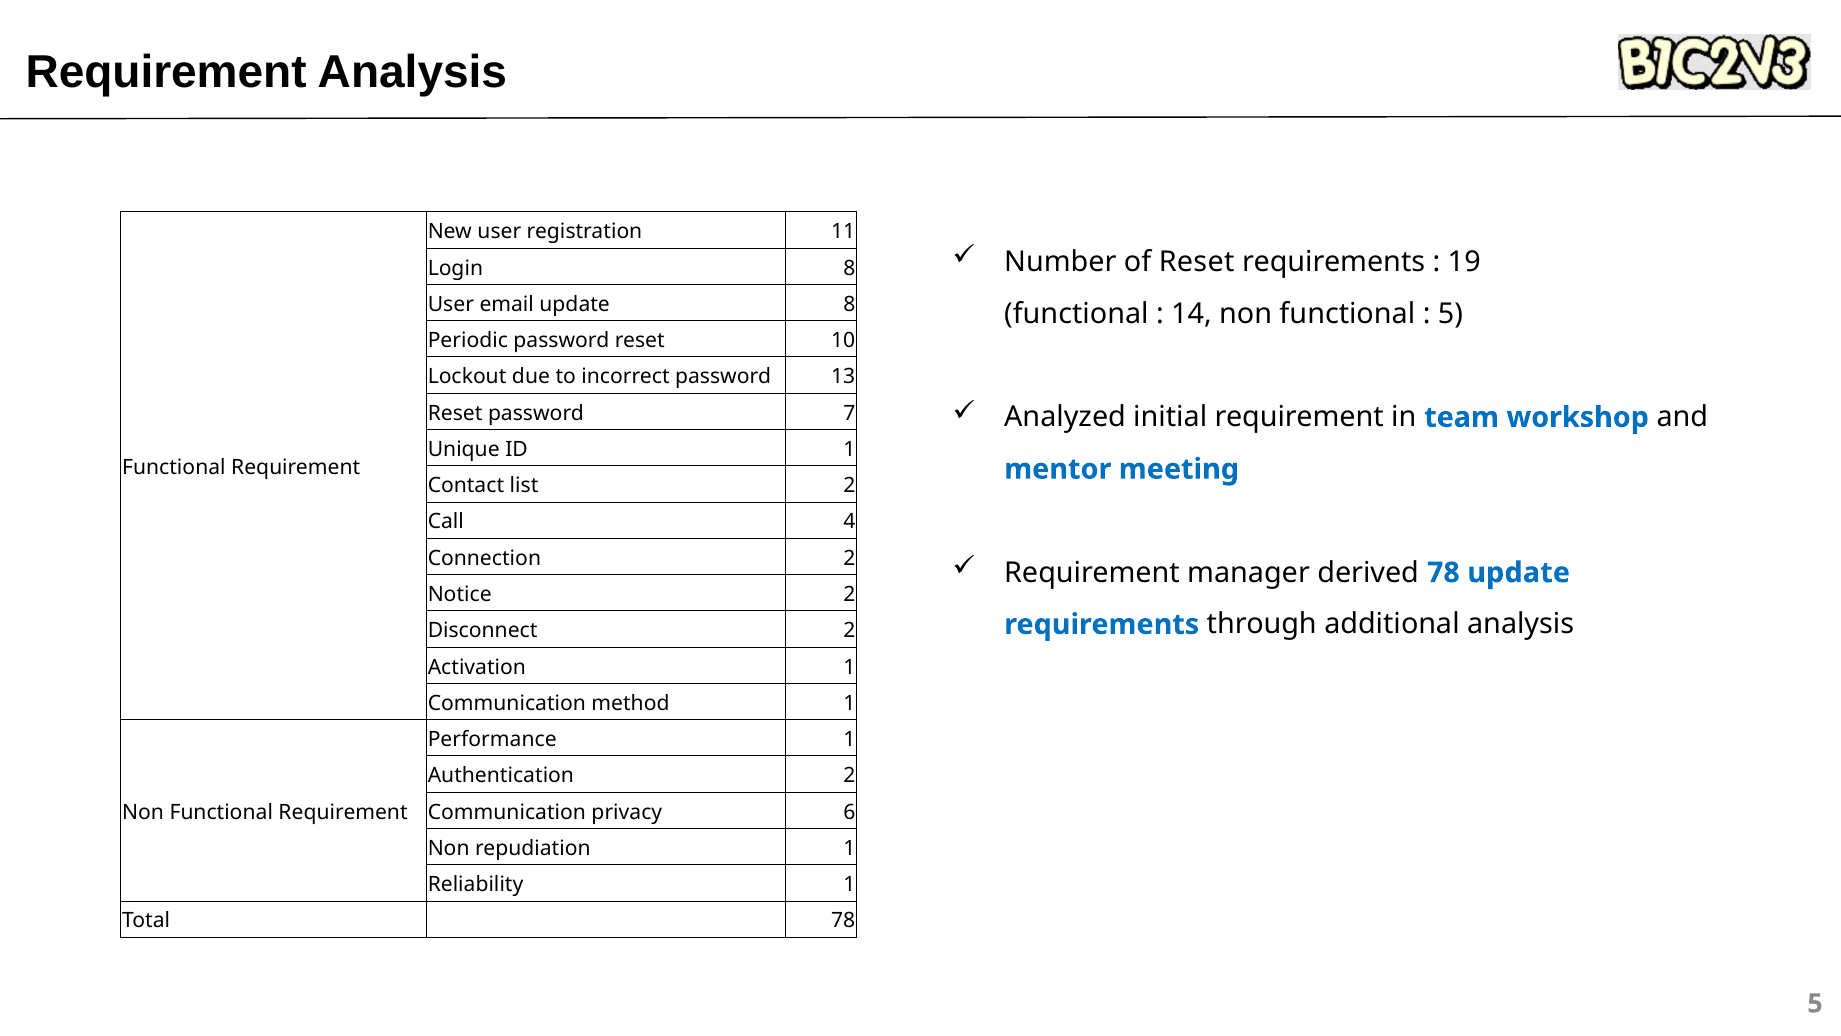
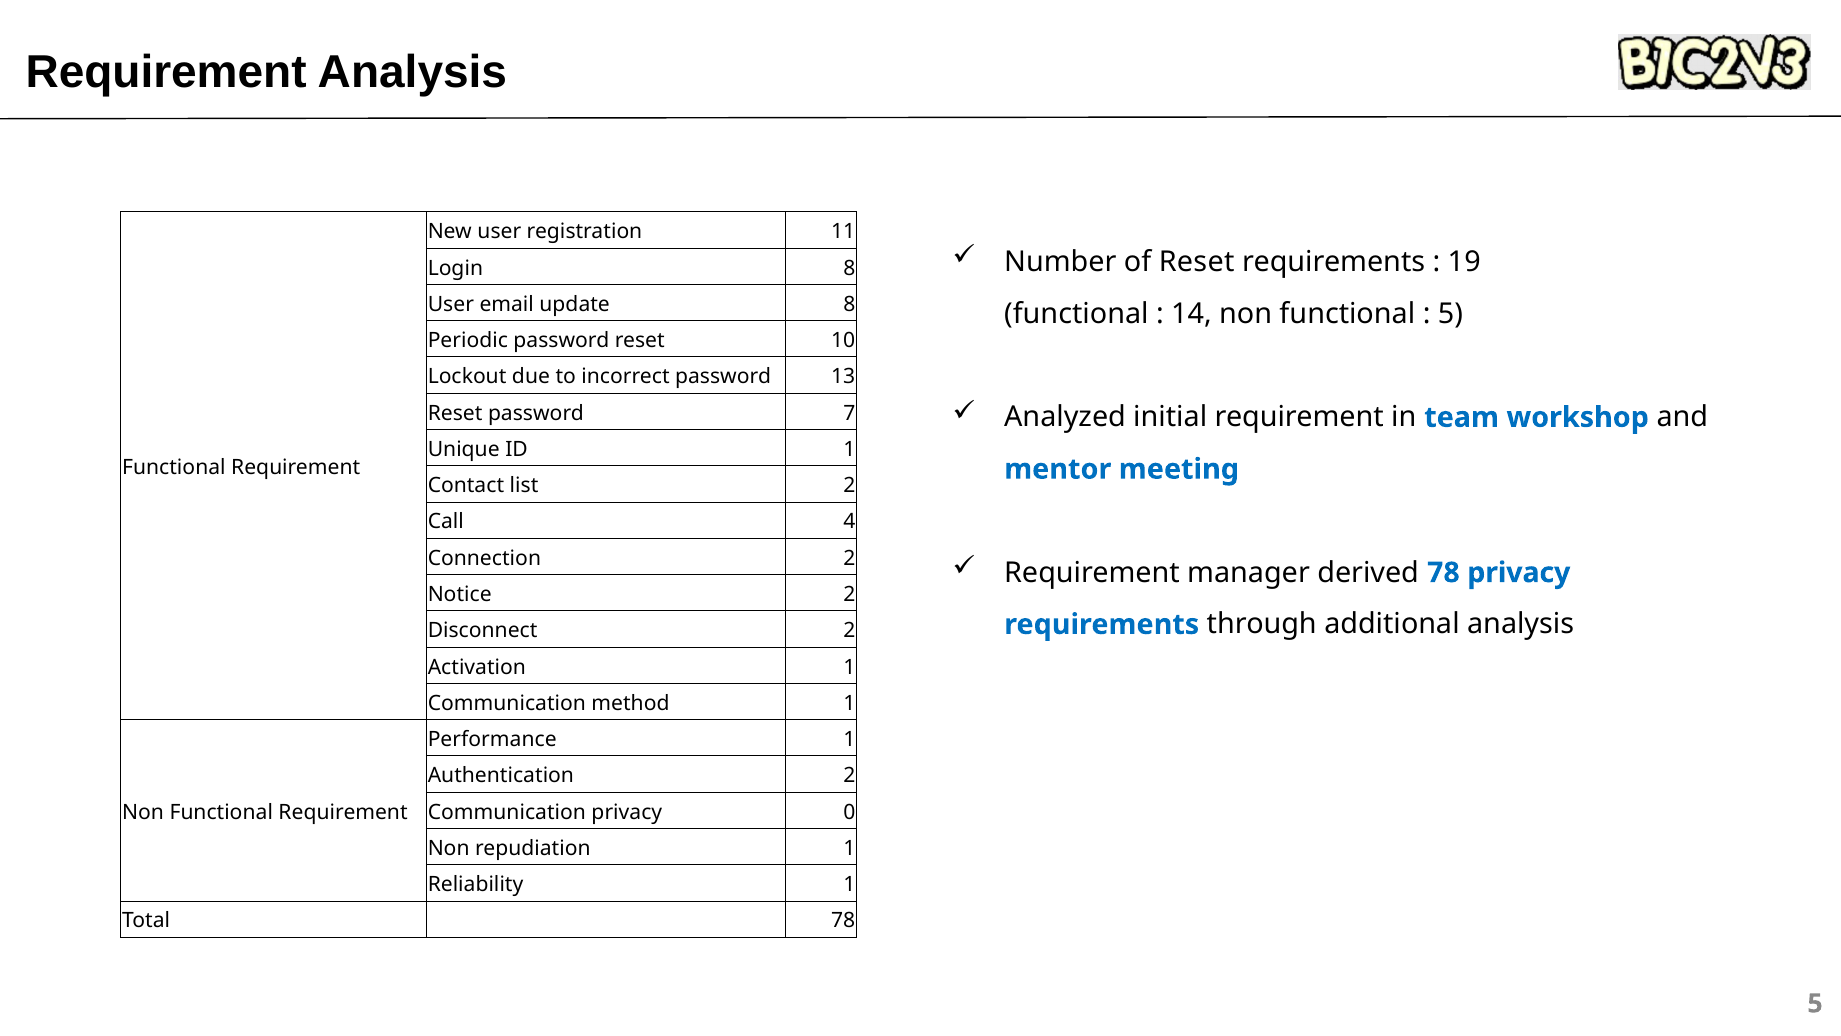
78 update: update -> privacy
6: 6 -> 0
